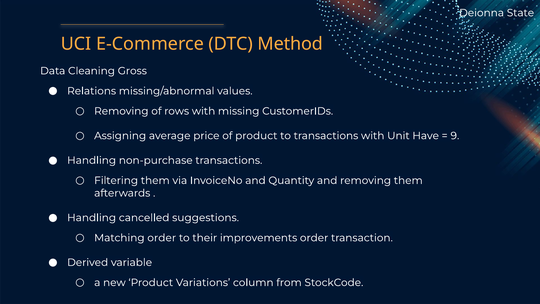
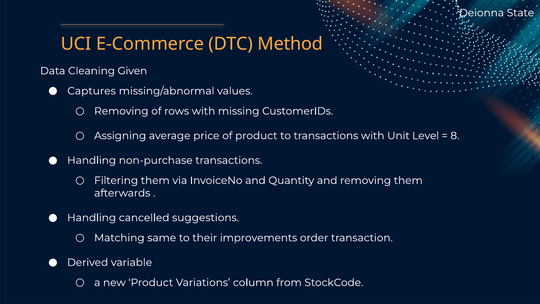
Gross: Gross -> Given
Relations: Relations -> Captures
Have: Have -> Level
9: 9 -> 8
Matching order: order -> same
